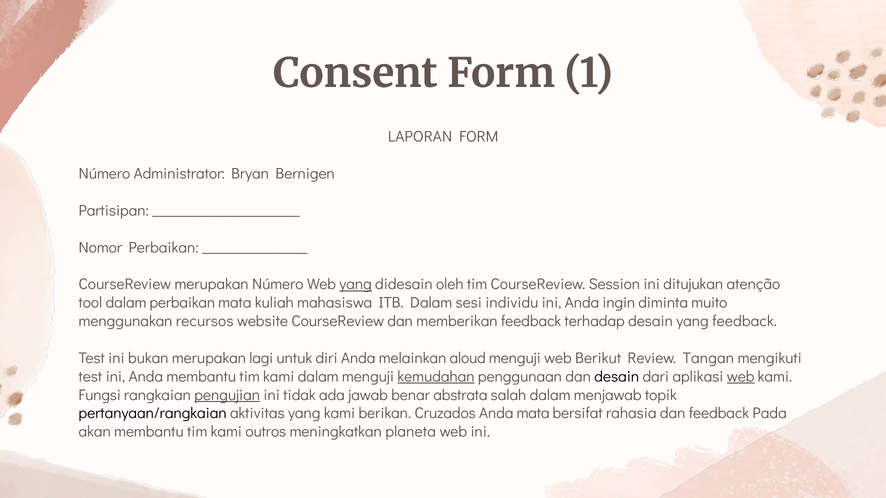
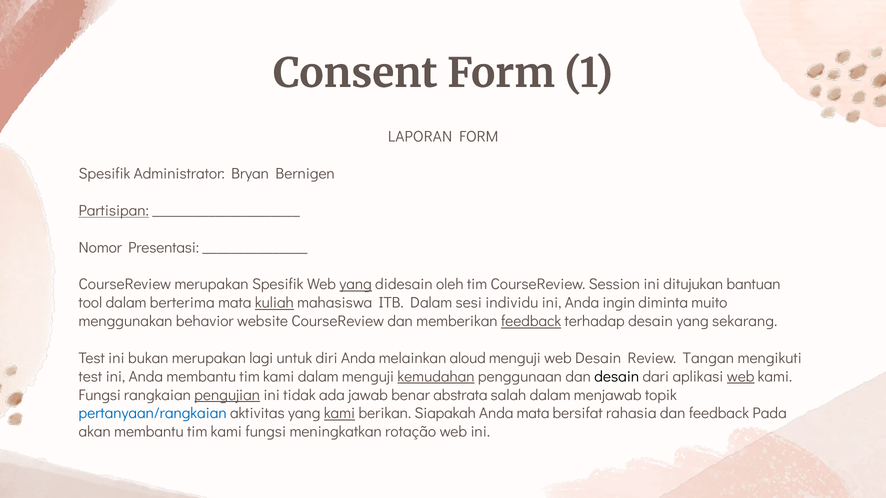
Número at (104, 174): Número -> Spesifik
Partisipan underline: none -> present
Nomor Perbaikan: Perbaikan -> Presentasi
merupakan Número: Número -> Spesifik
atenção: atenção -> bantuan
dalam perbaikan: perbaikan -> berterima
kuliah underline: none -> present
recursos: recursos -> behavior
feedback at (531, 321) underline: none -> present
yang feedback: feedback -> sekarang
web Berikut: Berikut -> Desain
pertanyaan/rangkaian colour: black -> blue
kami at (340, 414) underline: none -> present
Cruzados: Cruzados -> Siapakah
tim kami outros: outros -> fungsi
planeta: planeta -> rotação
